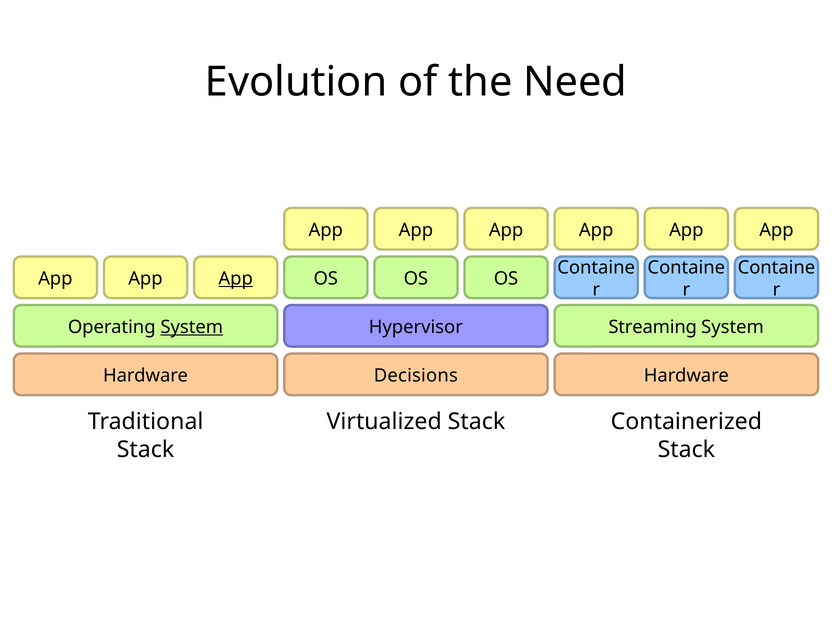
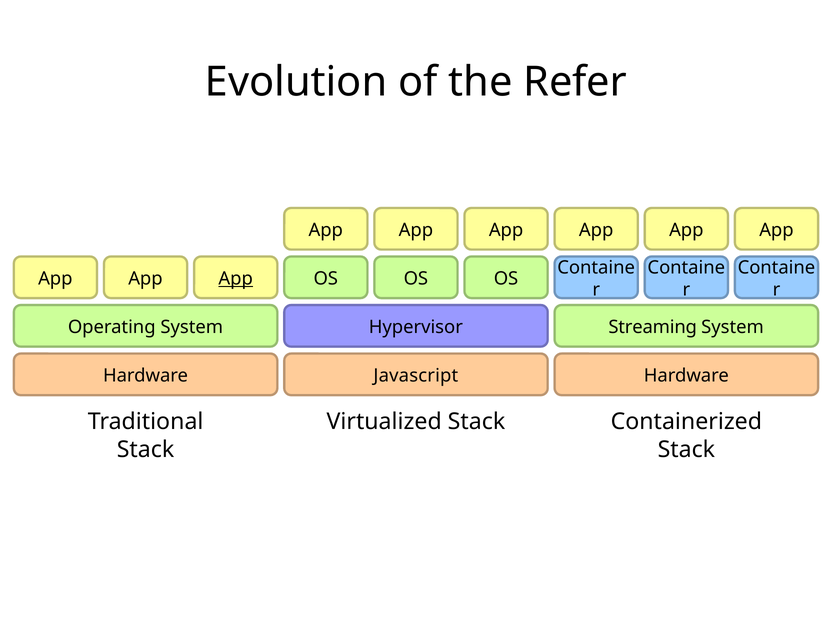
Need: Need -> Refer
System at (192, 327) underline: present -> none
Decisions: Decisions -> Javascript
